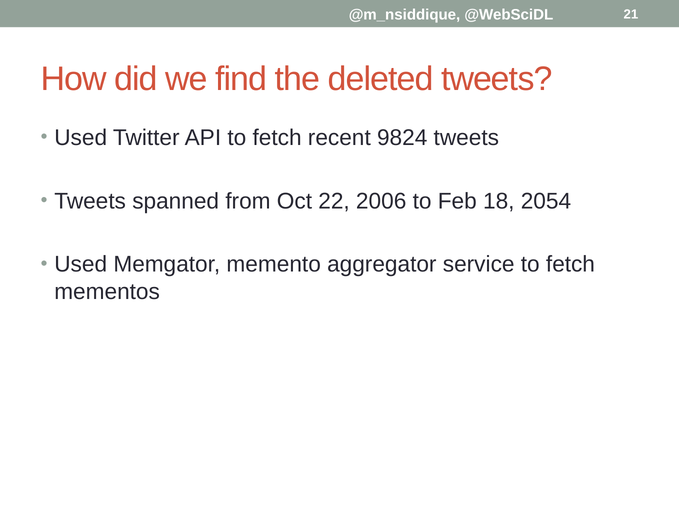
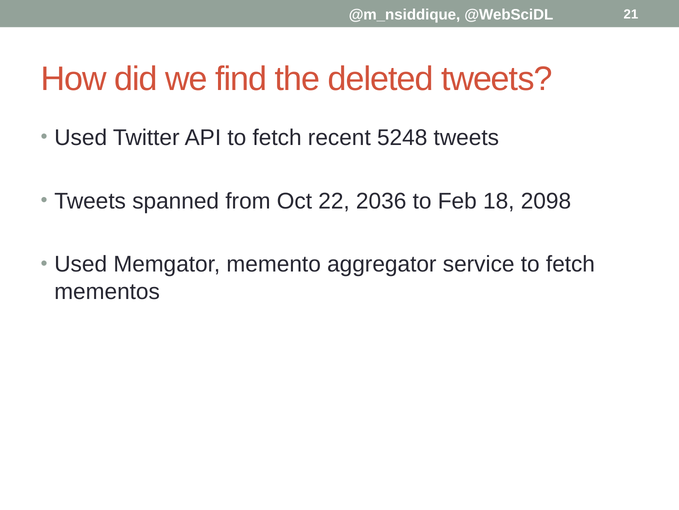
9824: 9824 -> 5248
2006: 2006 -> 2036
2054: 2054 -> 2098
